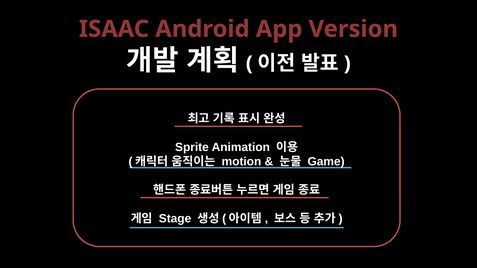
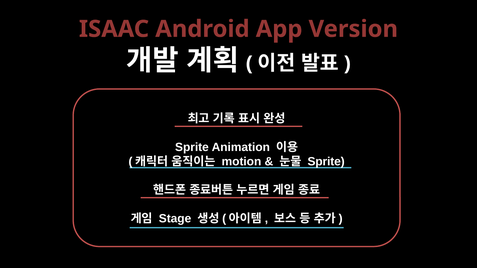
Game at (326, 162): Game -> Sprite
